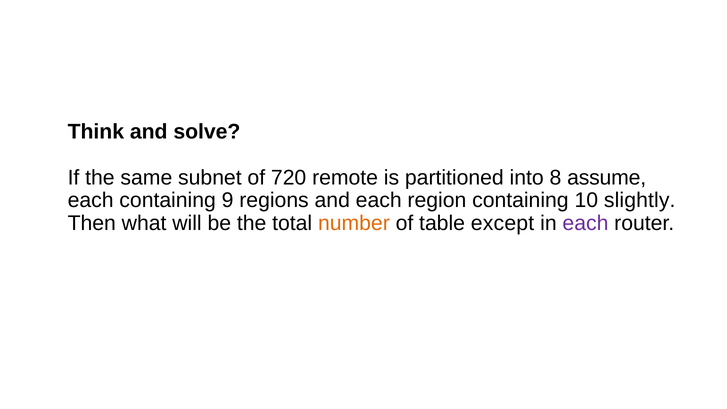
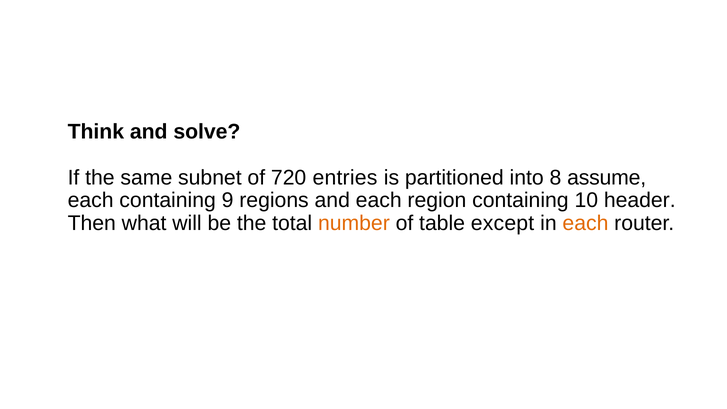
remote: remote -> entries
slightly: slightly -> header
each at (585, 223) colour: purple -> orange
